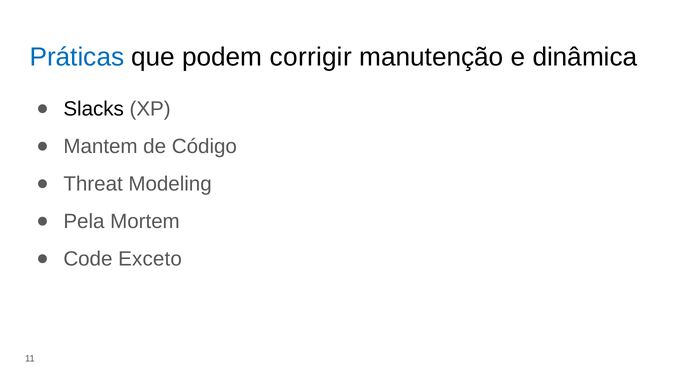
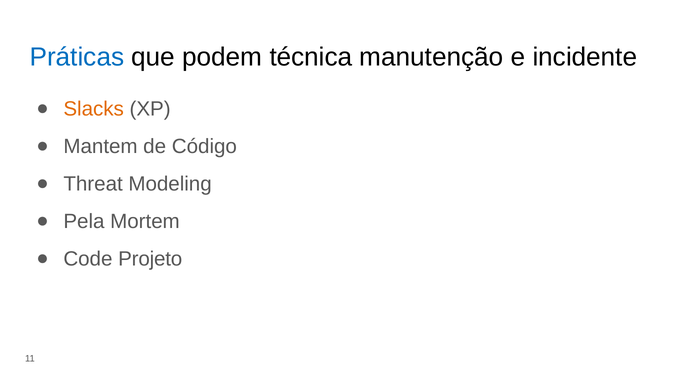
corrigir: corrigir -> técnica
dinâmica: dinâmica -> incidente
Slacks colour: black -> orange
Exceto: Exceto -> Projeto
